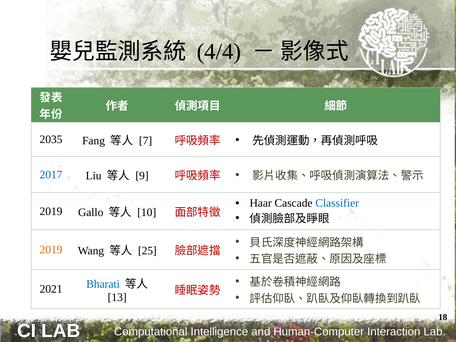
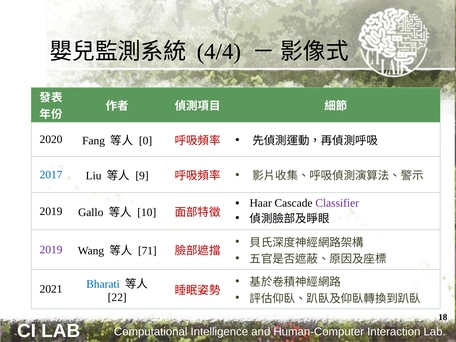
2035: 2035 -> 2020
7: 7 -> 0
Classifier colour: blue -> purple
2019 at (51, 250) colour: orange -> purple
25: 25 -> 71
13: 13 -> 22
